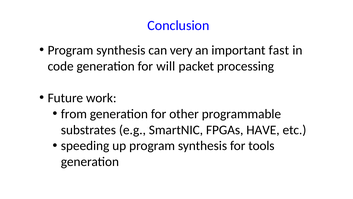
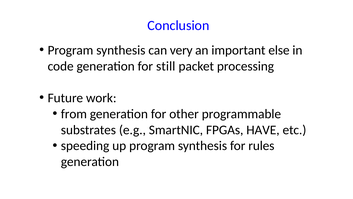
fast: fast -> else
will: will -> still
tools: tools -> rules
